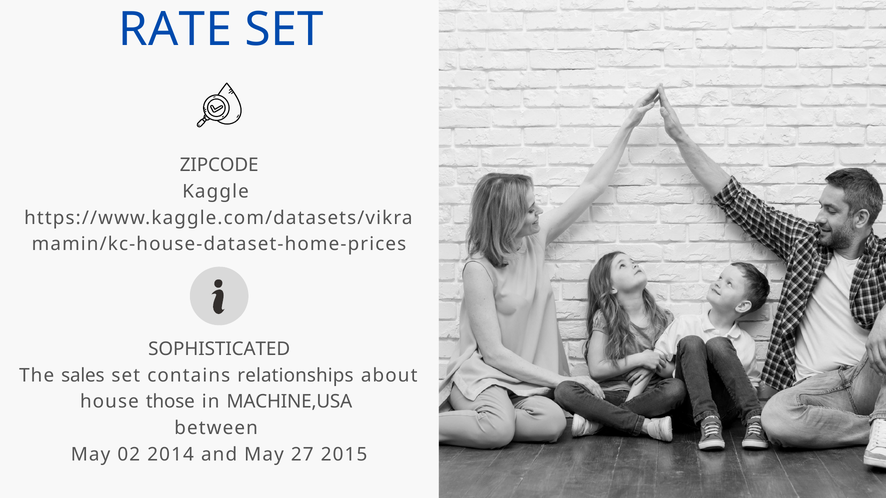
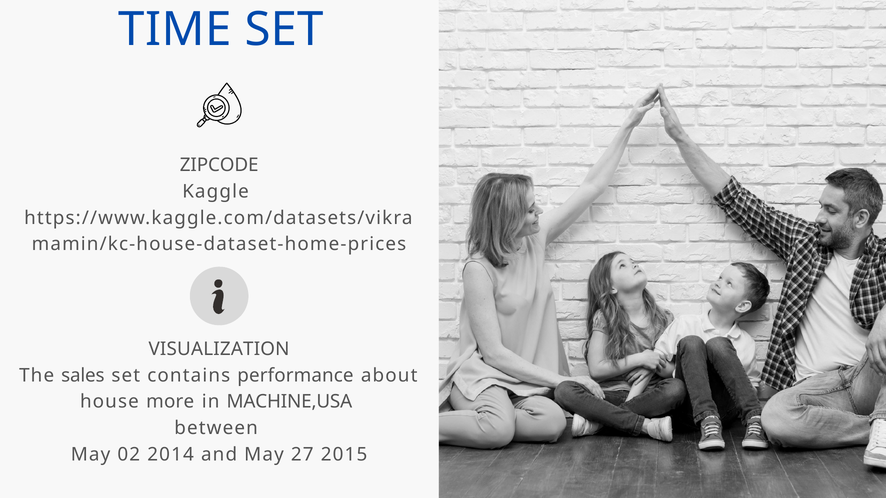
RATE: RATE -> TIME
SOPHISTICATED: SOPHISTICATED -> VISUALIZATION
relationships: relationships -> performance
those: those -> more
